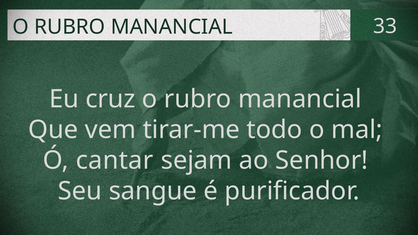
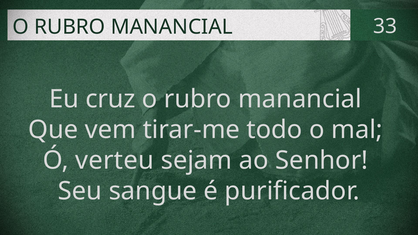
cantar: cantar -> verteu
